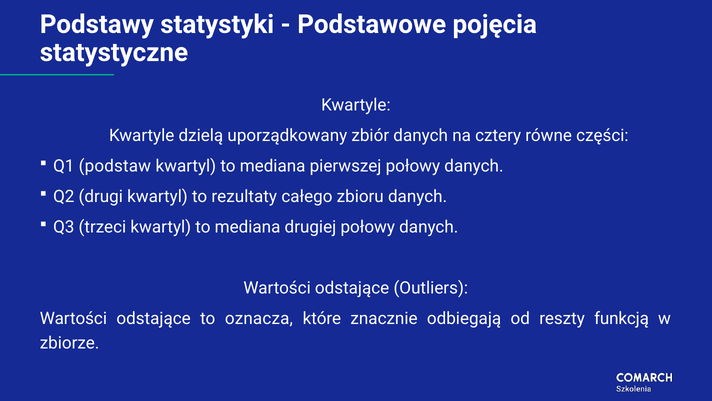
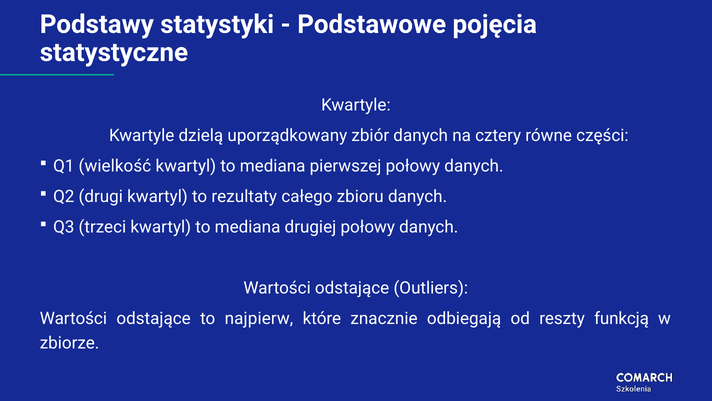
podstaw: podstaw -> wielkość
oznacza: oznacza -> najpierw
